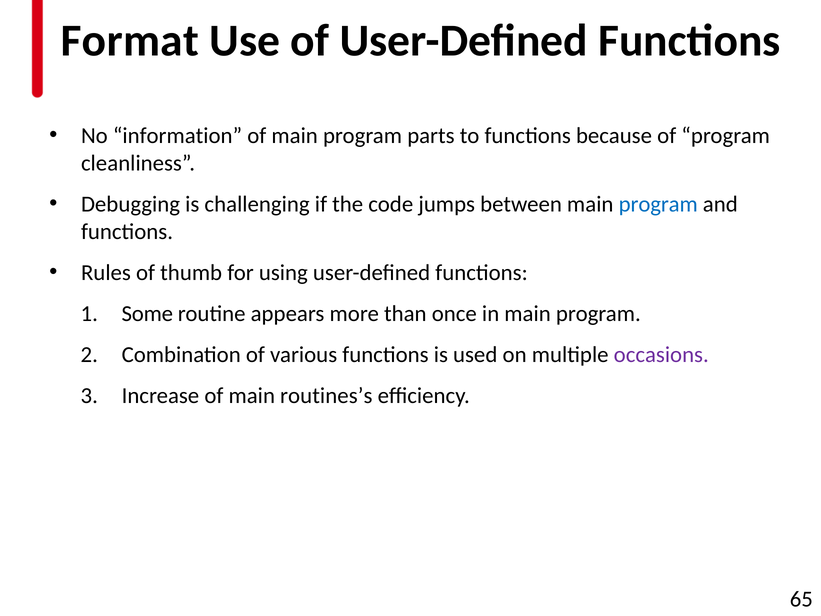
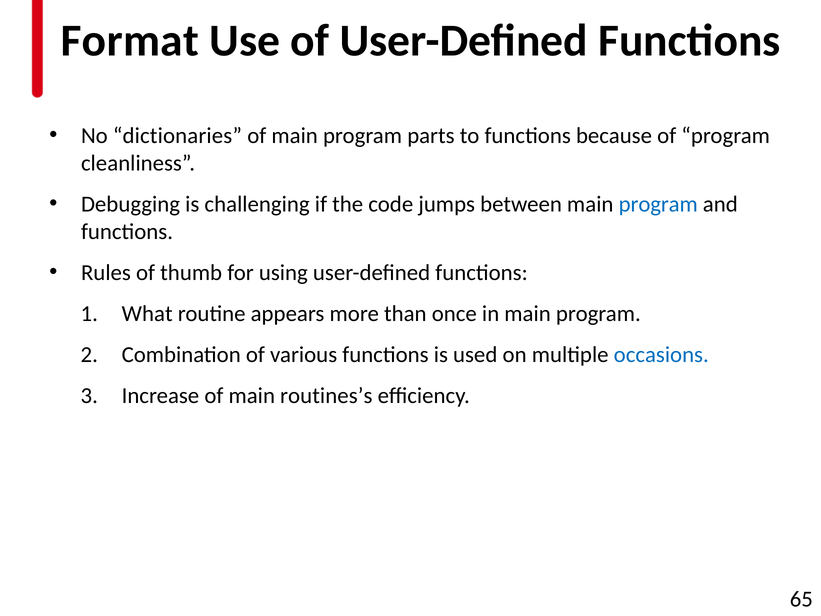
information: information -> dictionaries
Some: Some -> What
occasions colour: purple -> blue
